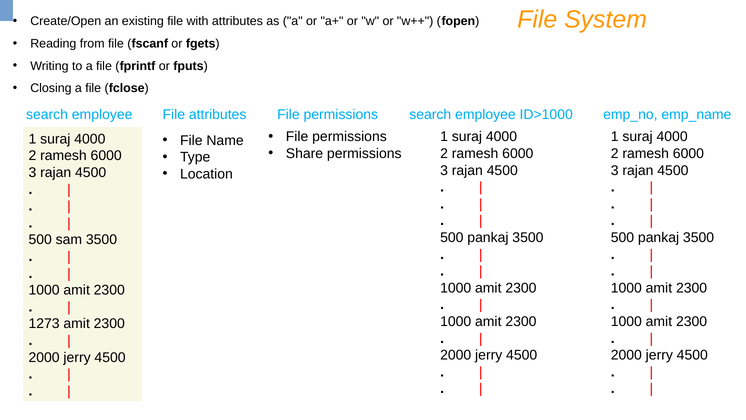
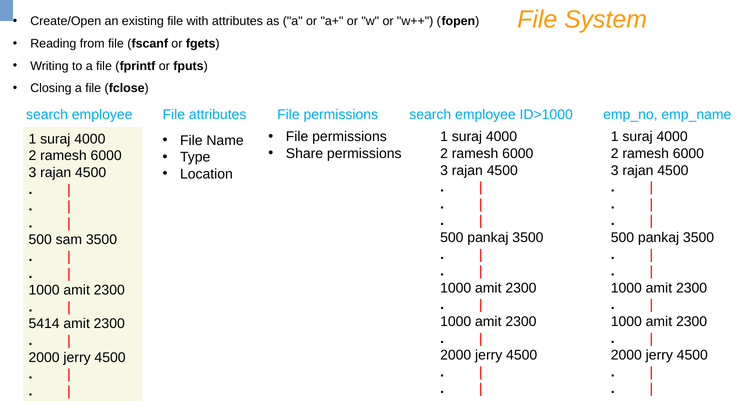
1273: 1273 -> 5414
